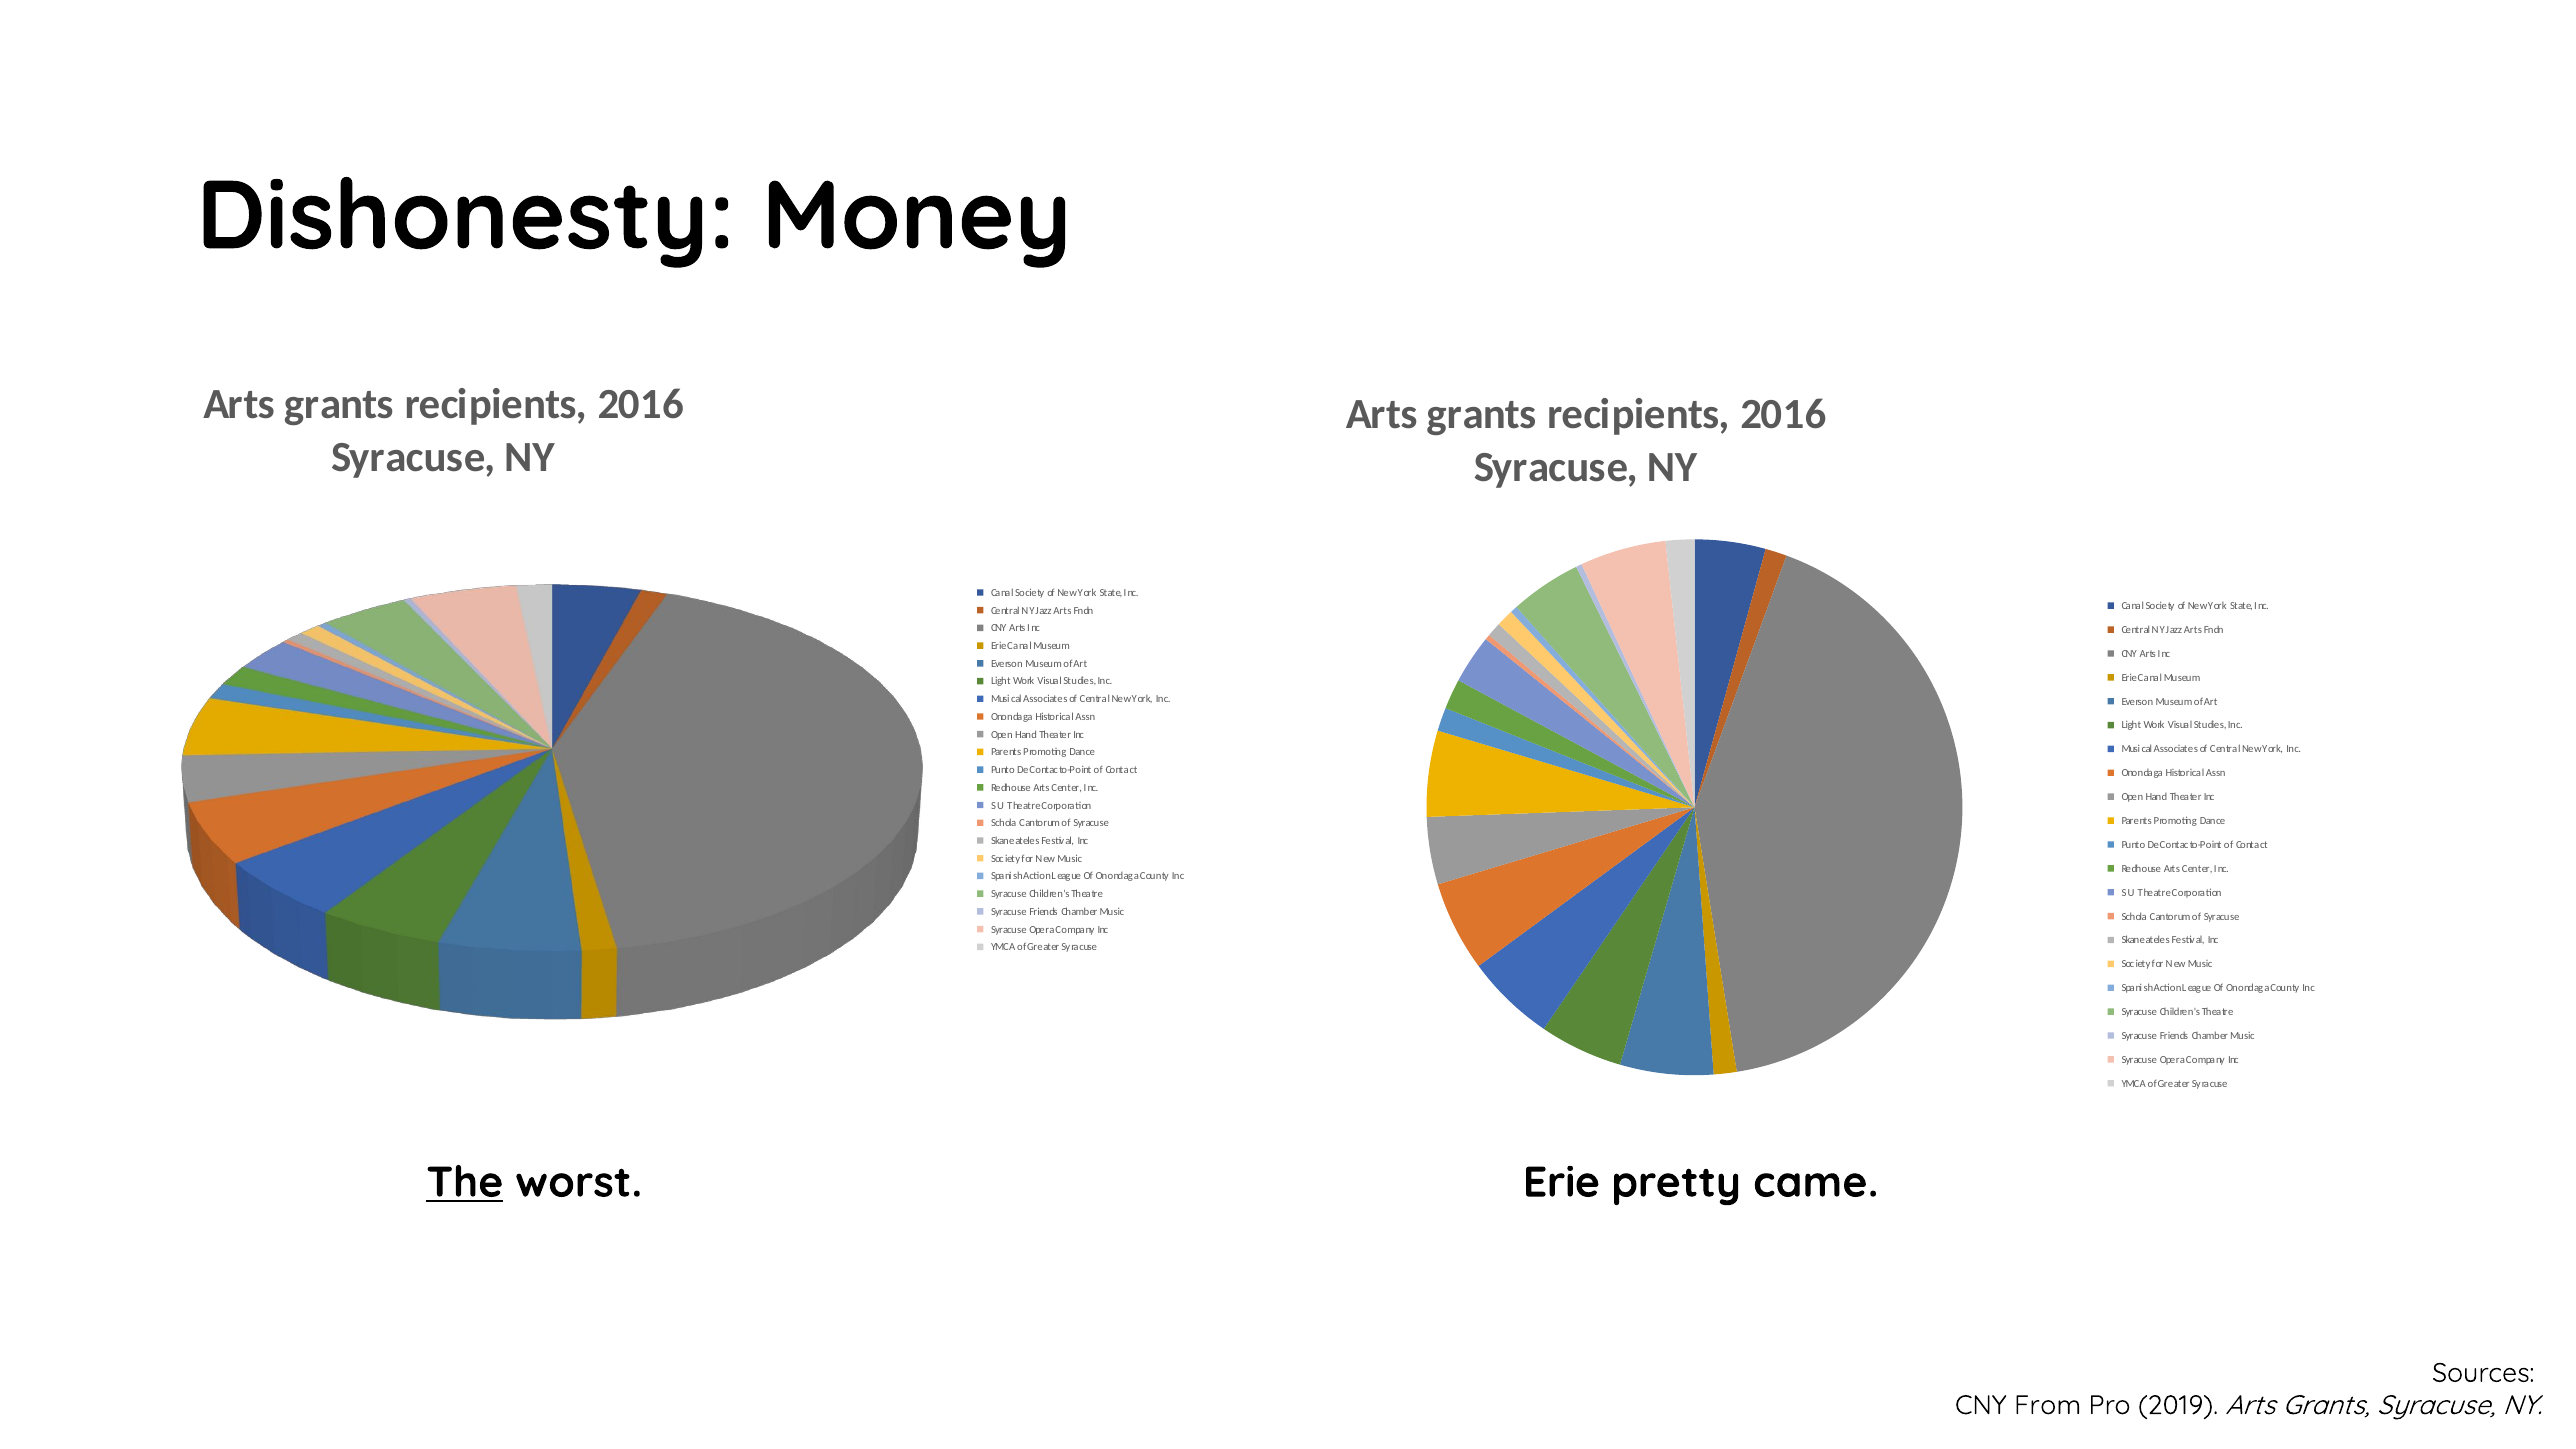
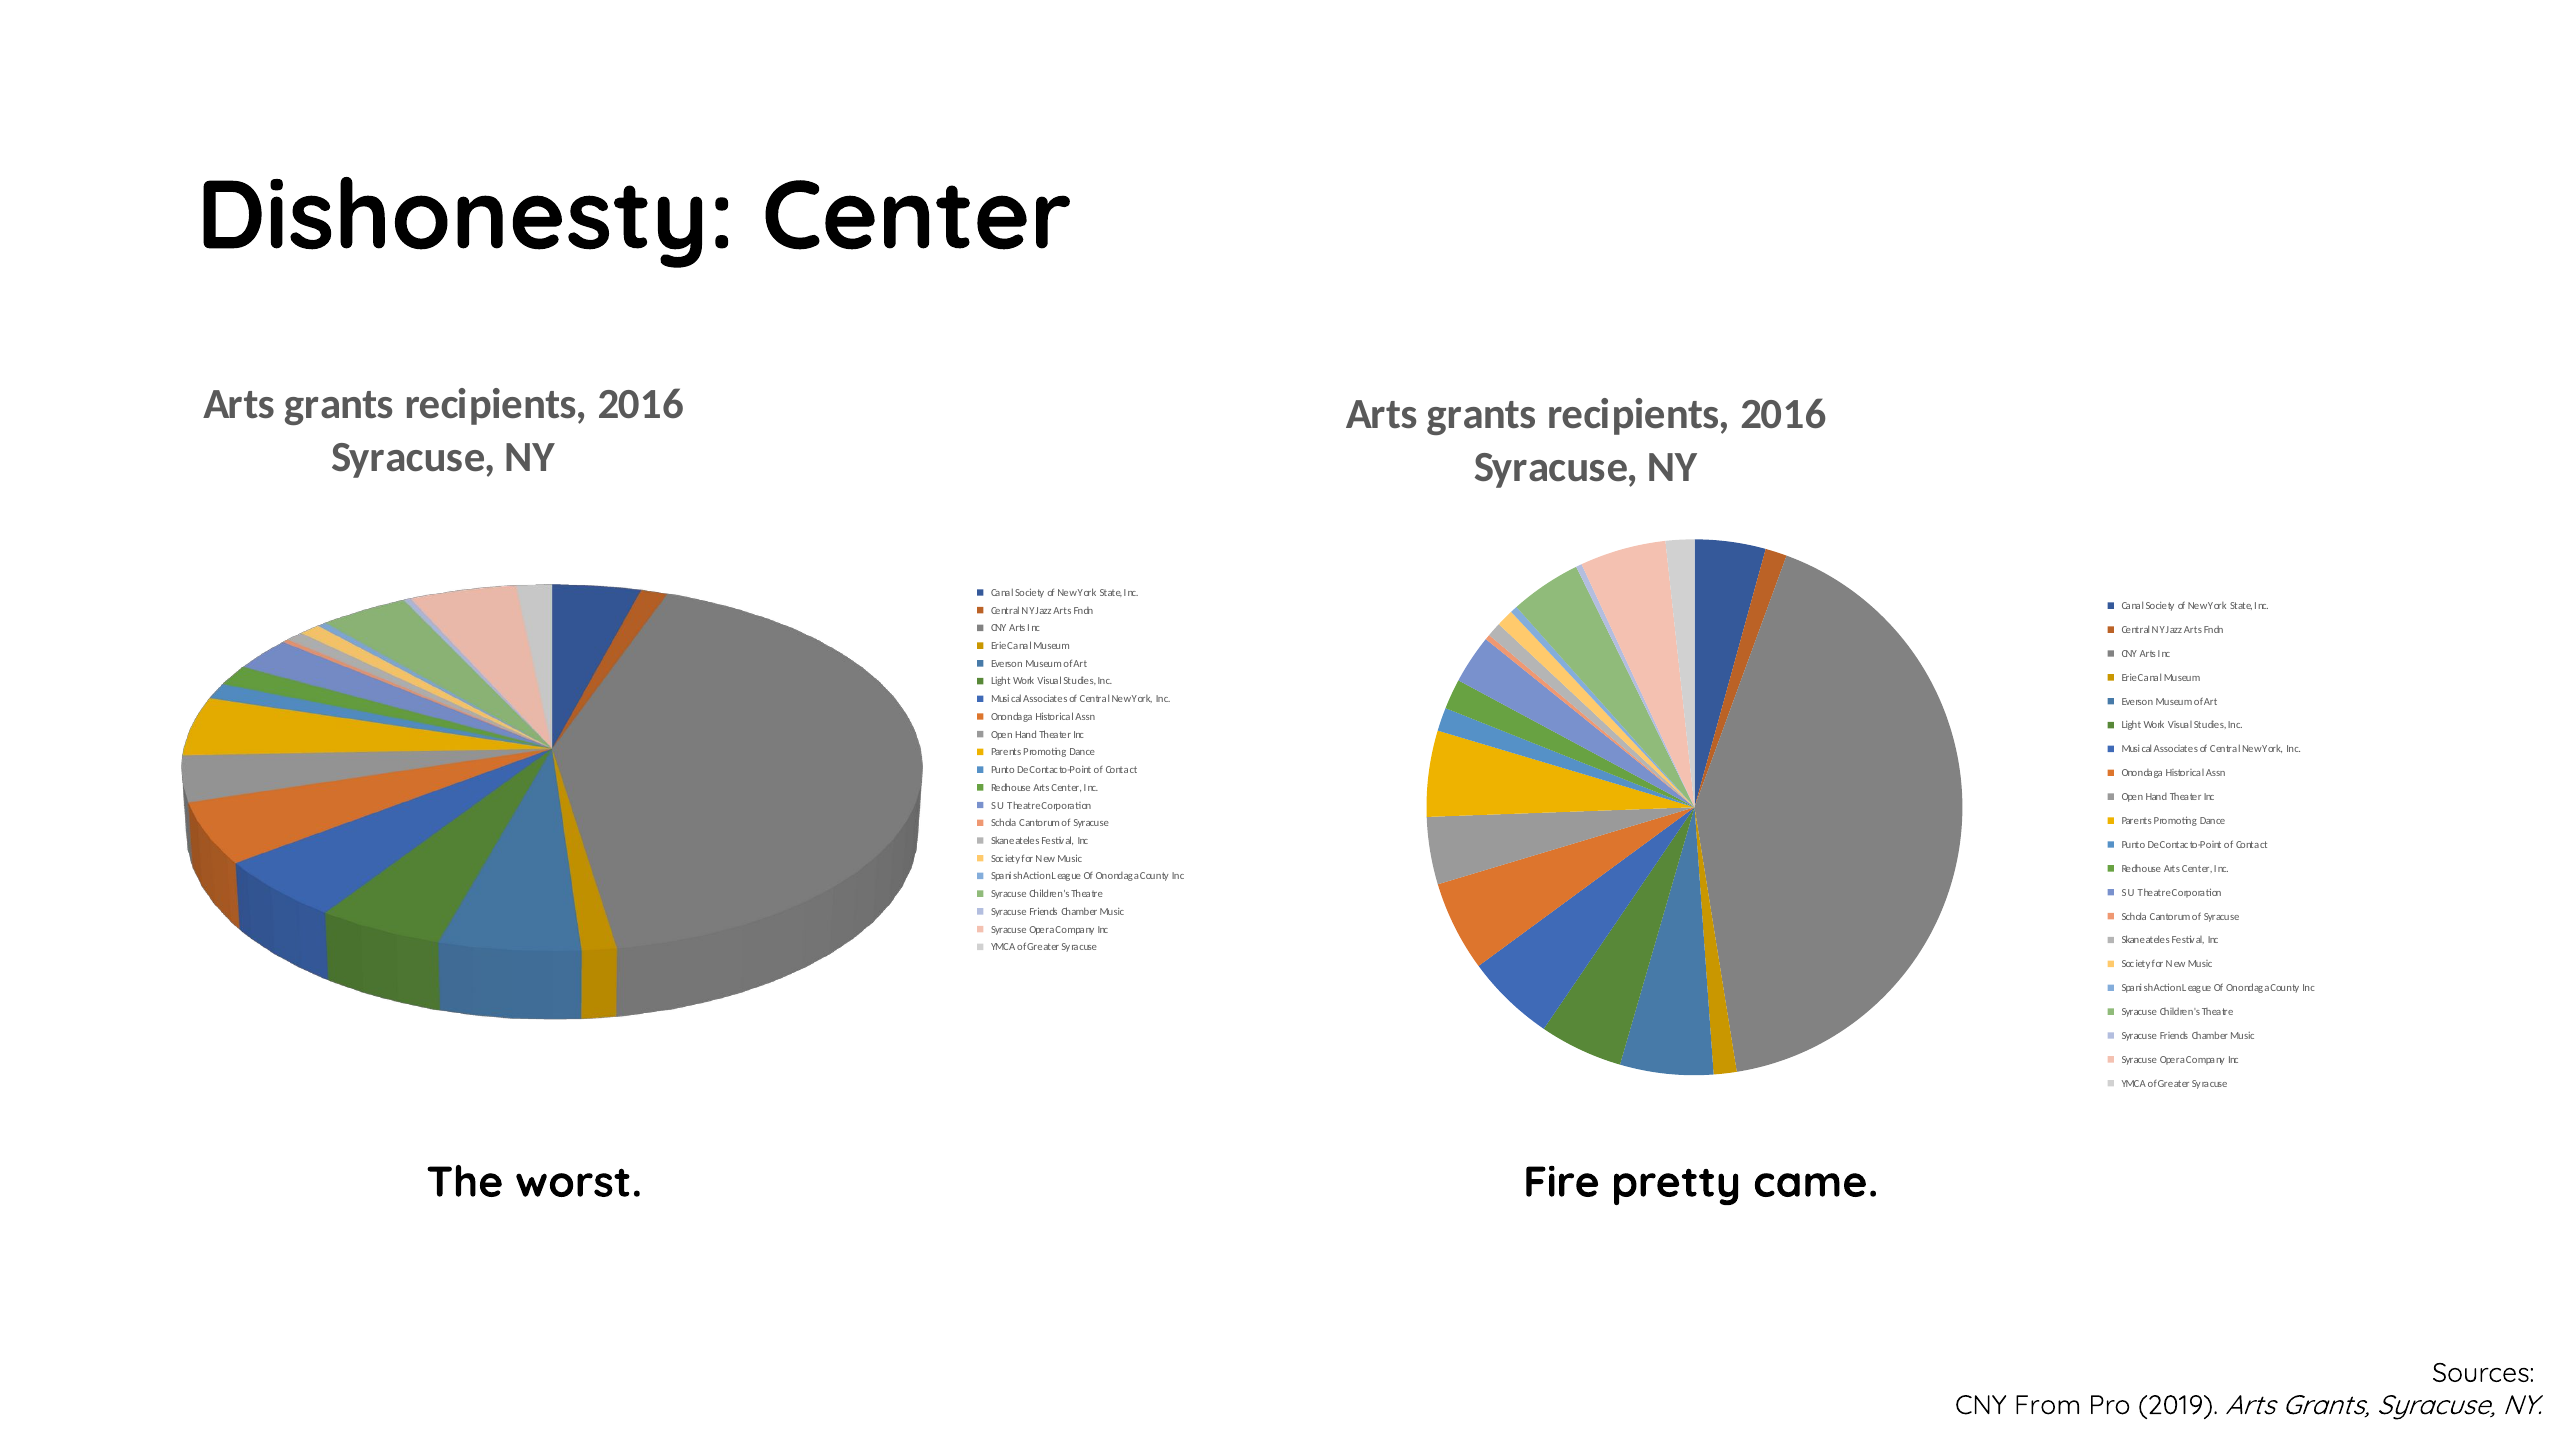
Dishonesty Money: Money -> Center
The underline: present -> none
worst Erie: Erie -> Fire
